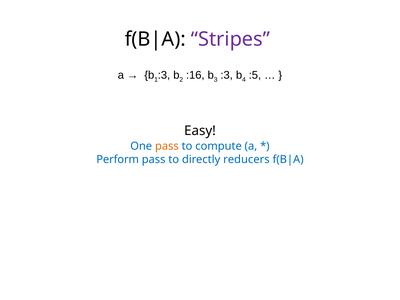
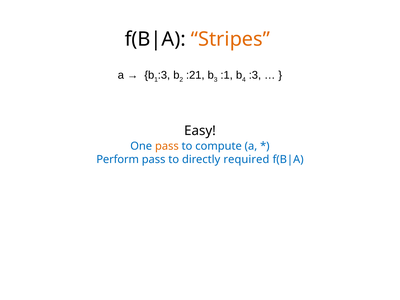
Stripes colour: purple -> orange
:16: :16 -> :21
:3 at (227, 75): :3 -> :1
:5 at (255, 75): :5 -> :3
reducers: reducers -> required
